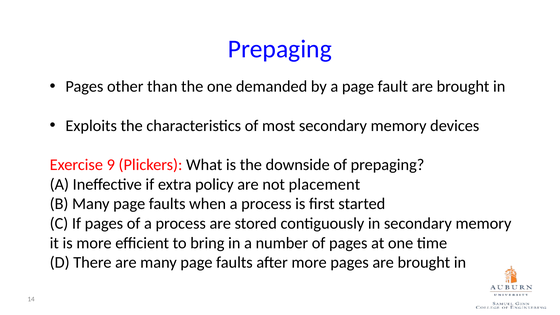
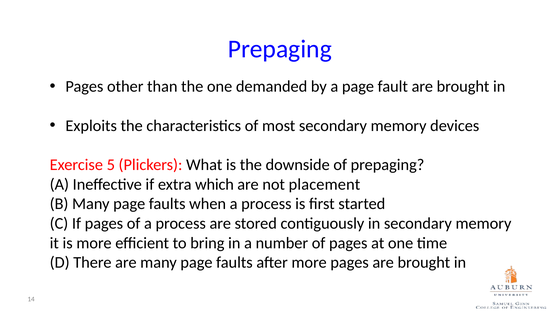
9: 9 -> 5
policy: policy -> which
